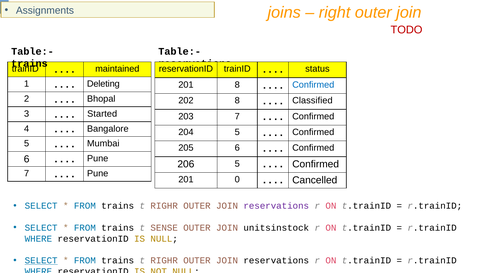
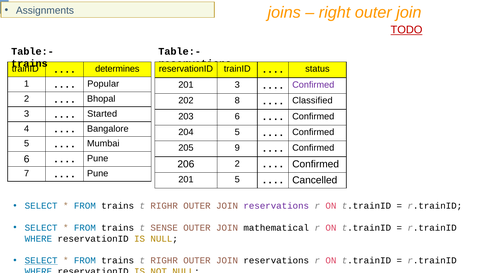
TODO underline: none -> present
maintained: maintained -> determines
Deleting: Deleting -> Popular
201 8: 8 -> 3
Confirmed at (313, 85) colour: blue -> purple
203 7: 7 -> 6
205 6: 6 -> 9
206 5: 5 -> 2
201 0: 0 -> 5
unitsinstock: unitsinstock -> mathematical
